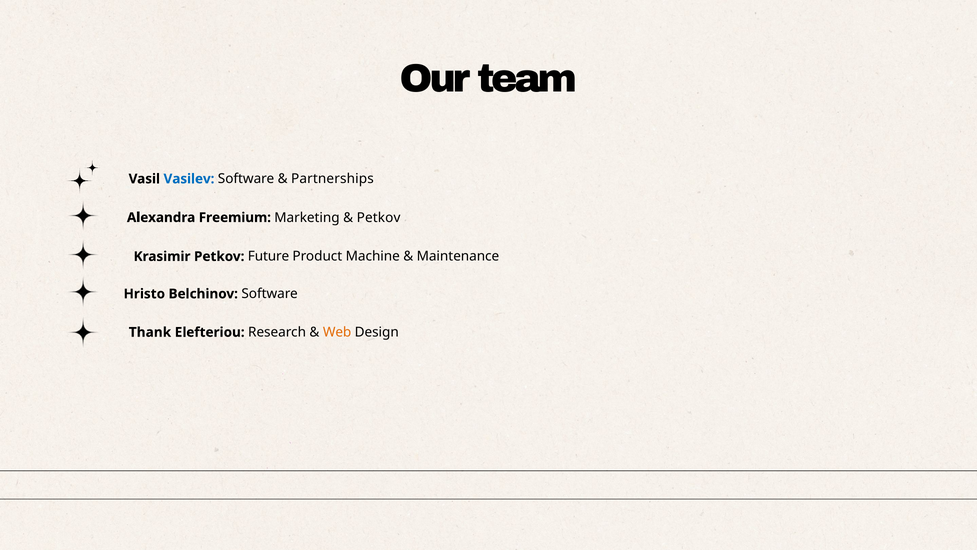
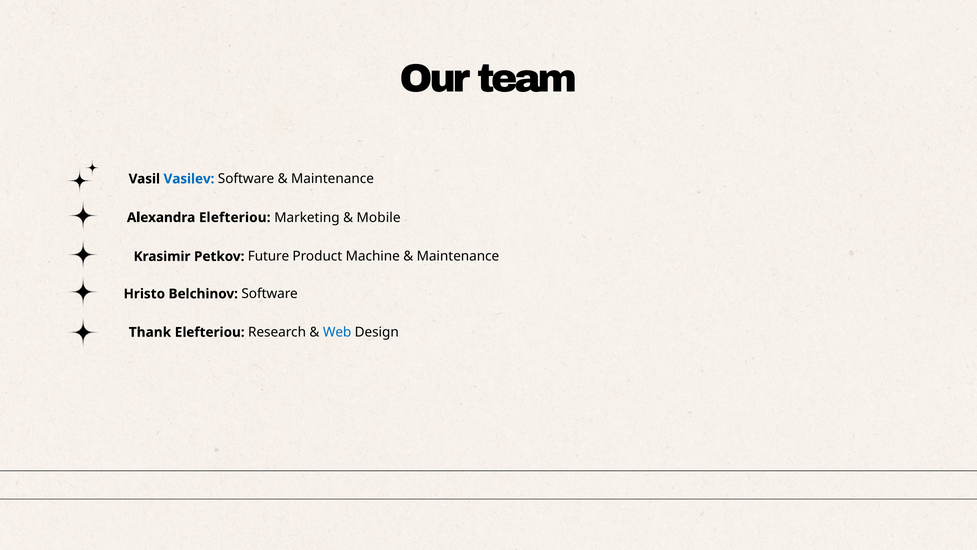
Partnerships at (332, 179): Partnerships -> Maintenance
Alexandra Freemium: Freemium -> Elefteriou
Petkov at (379, 217): Petkov -> Mobile
Web colour: orange -> blue
